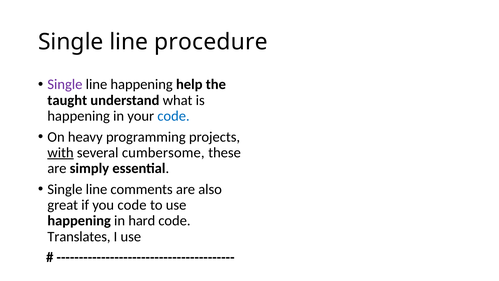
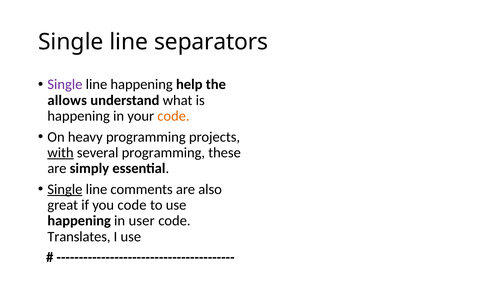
procedure: procedure -> separators
taught: taught -> allows
code at (174, 116) colour: blue -> orange
several cumbersome: cumbersome -> programming
Single at (65, 189) underline: none -> present
hard: hard -> user
